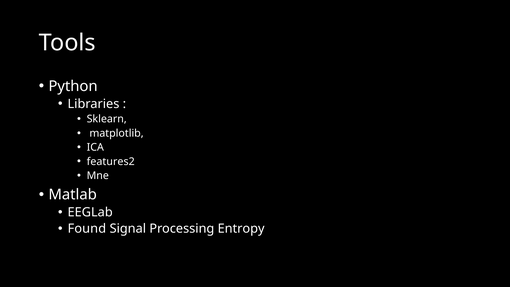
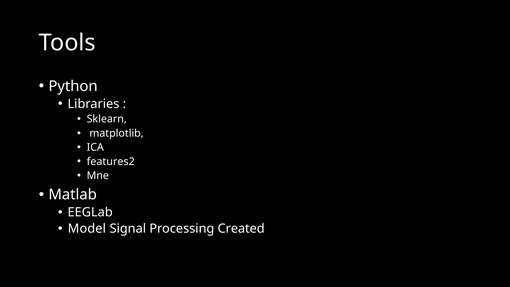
Found: Found -> Model
Entropy: Entropy -> Created
